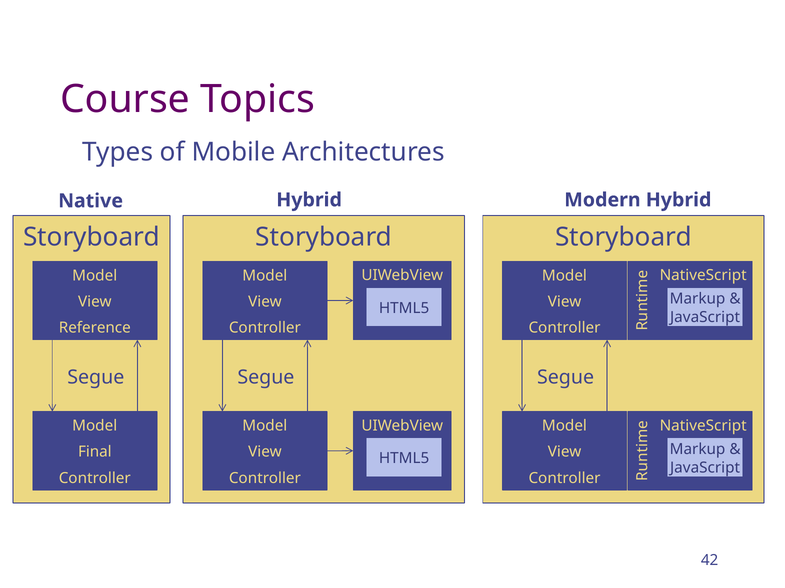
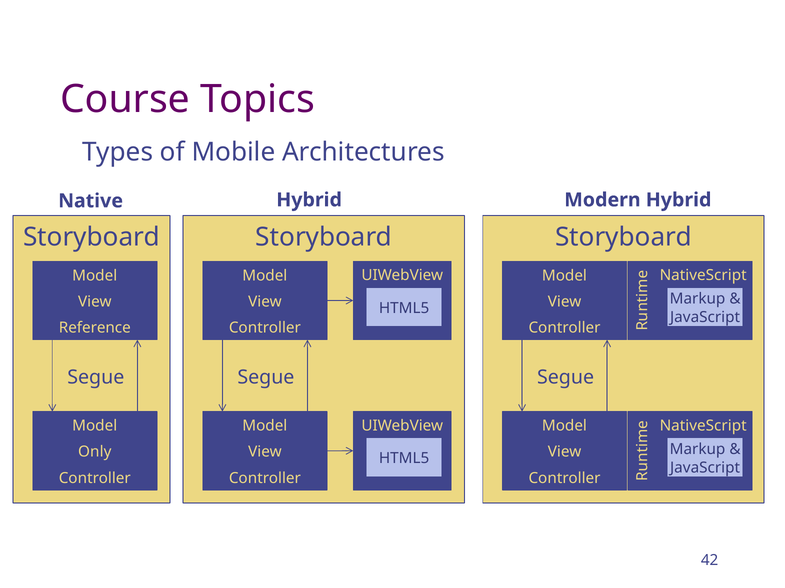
Final: Final -> Only
